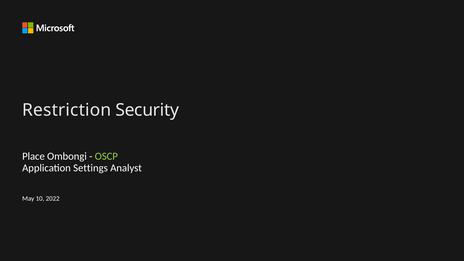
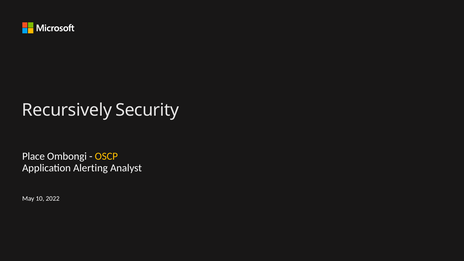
Restriction: Restriction -> Recursively
OSCP colour: light green -> yellow
Settings: Settings -> Alerting
